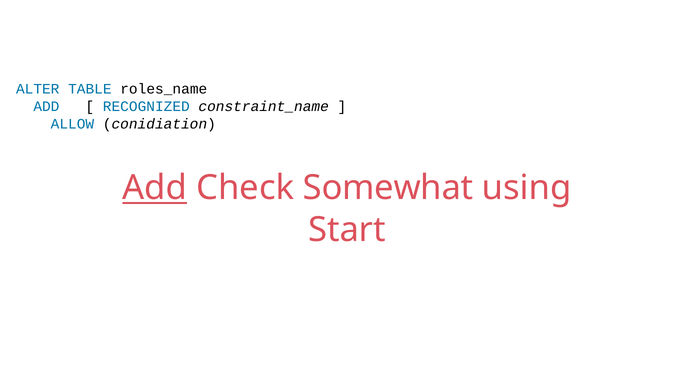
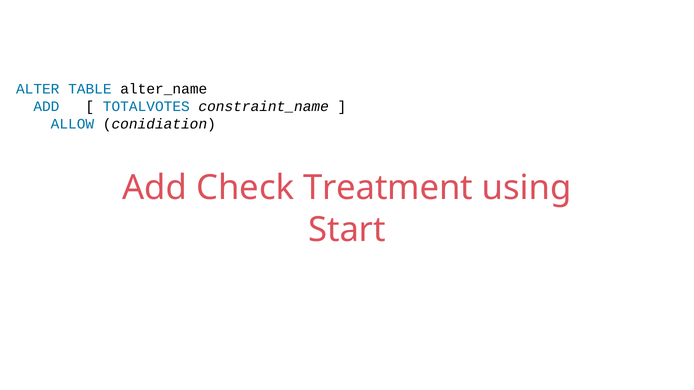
roles_name: roles_name -> alter_name
RECOGNIZED: RECOGNIZED -> TOTALVOTES
Add at (155, 188) underline: present -> none
Somewhat: Somewhat -> Treatment
